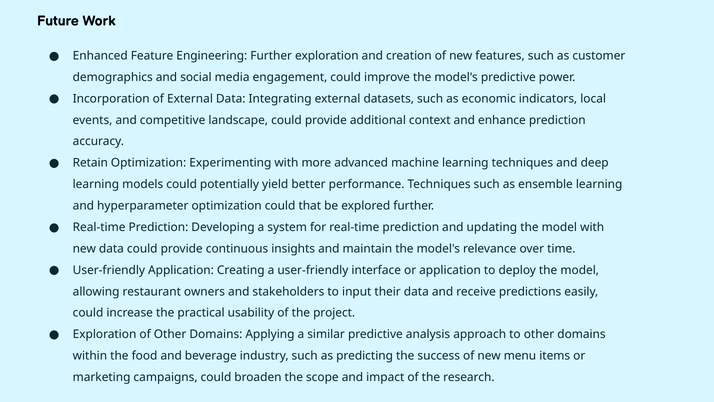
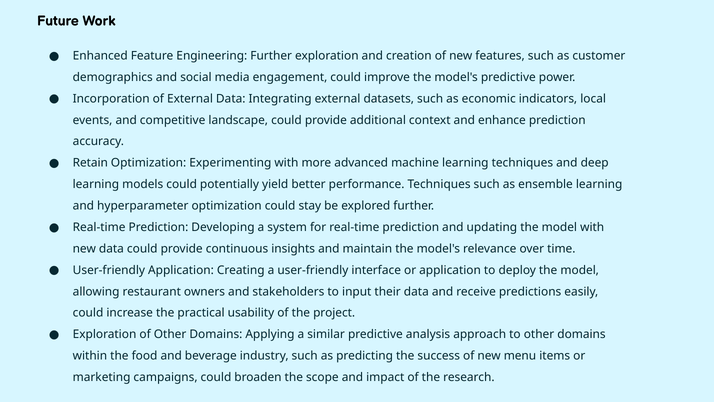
that: that -> stay
